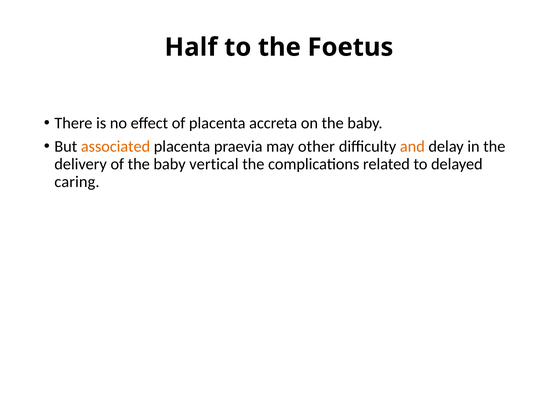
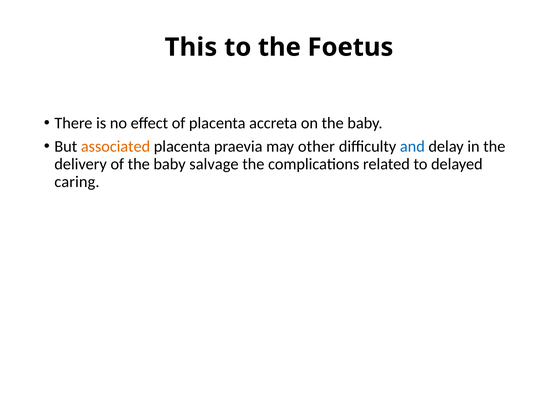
Half: Half -> This
and colour: orange -> blue
vertical: vertical -> salvage
